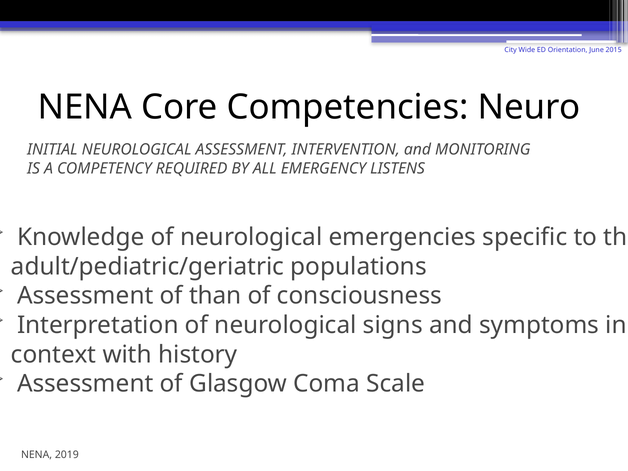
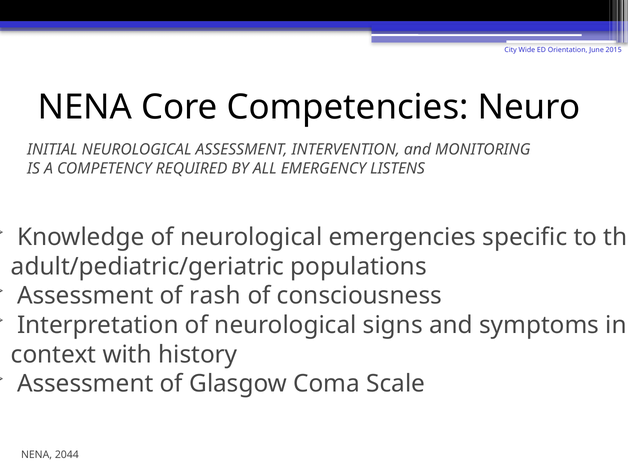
than: than -> rash
2019: 2019 -> 2044
